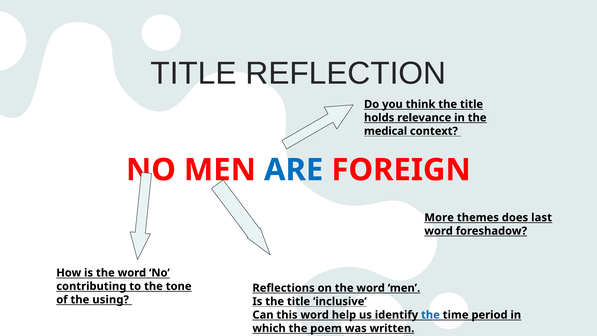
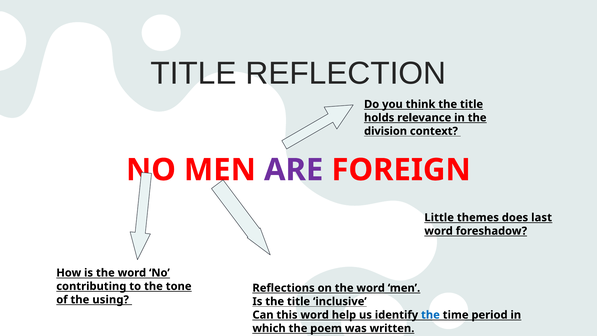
medical: medical -> division
ARE colour: blue -> purple
More: More -> Little
